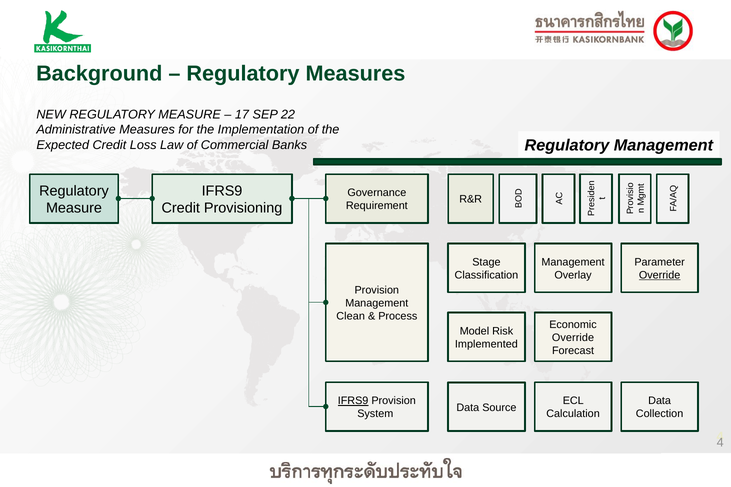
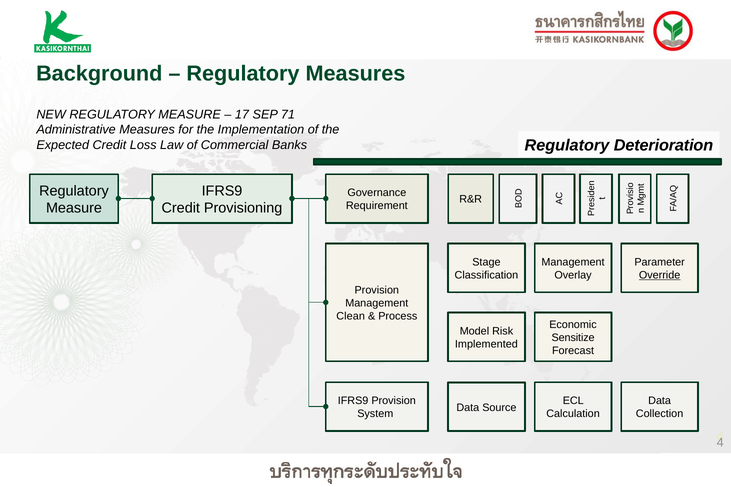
22: 22 -> 71
Regulatory Management: Management -> Deterioration
Override at (573, 338): Override -> Sensitize
IFRS9 at (353, 401) underline: present -> none
